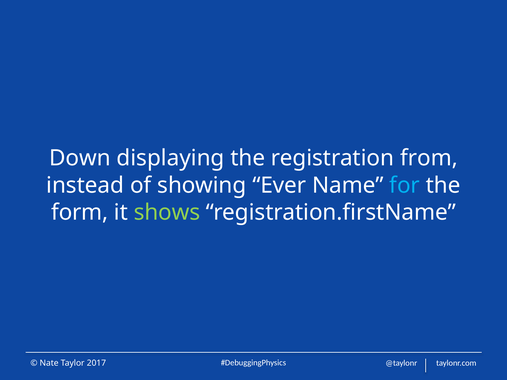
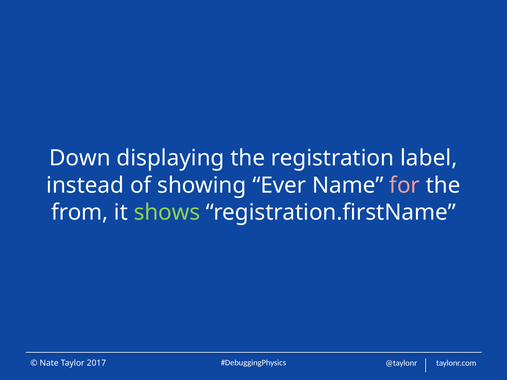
from: from -> label
for colour: light blue -> pink
form: form -> from
